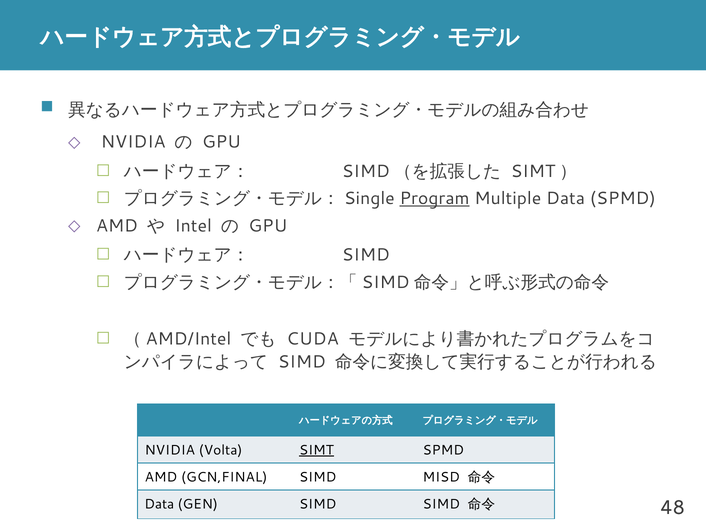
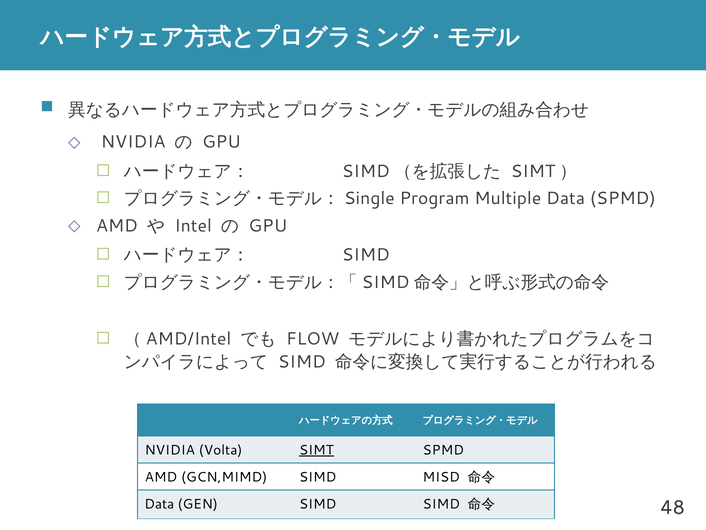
Program underline: present -> none
CUDA: CUDA -> FLOW
GCN,FINAL: GCN,FINAL -> GCN,MIMD
